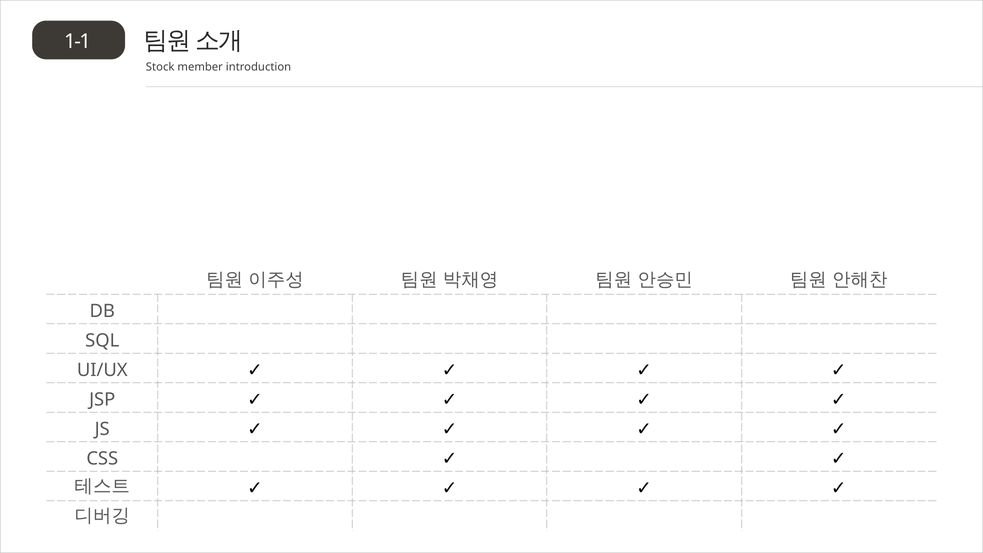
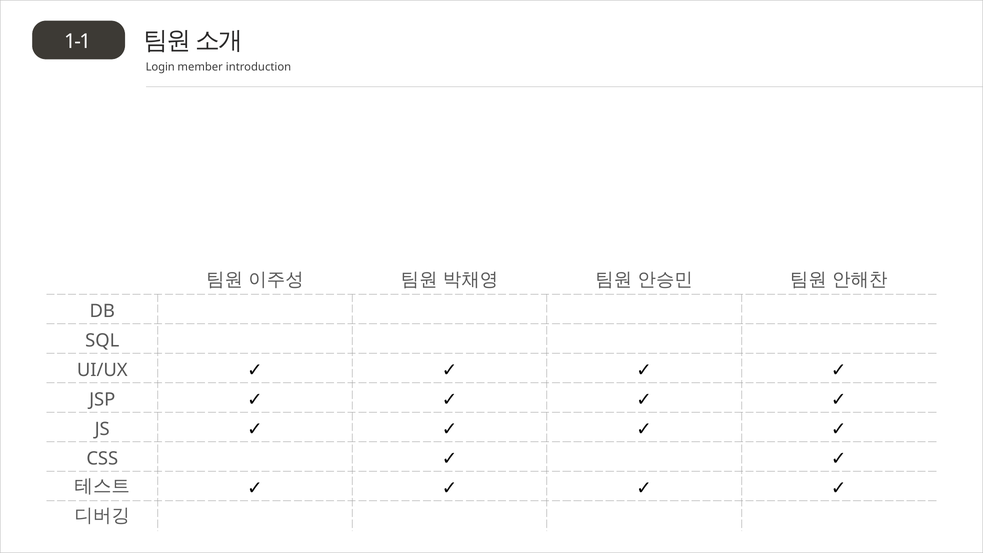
Stock: Stock -> Login
